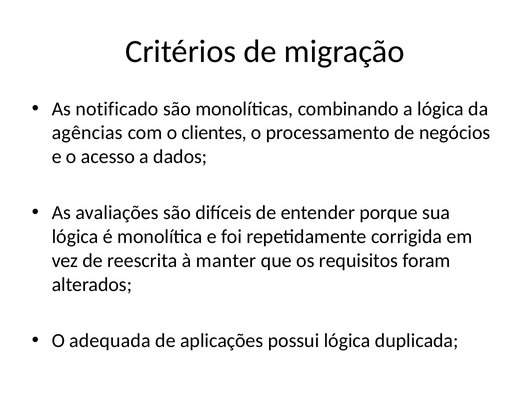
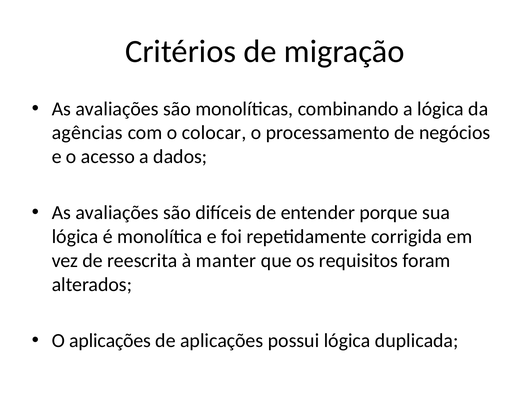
notificado at (117, 109): notificado -> avaliações
clientes: clientes -> colocar
O adequada: adequada -> aplicações
